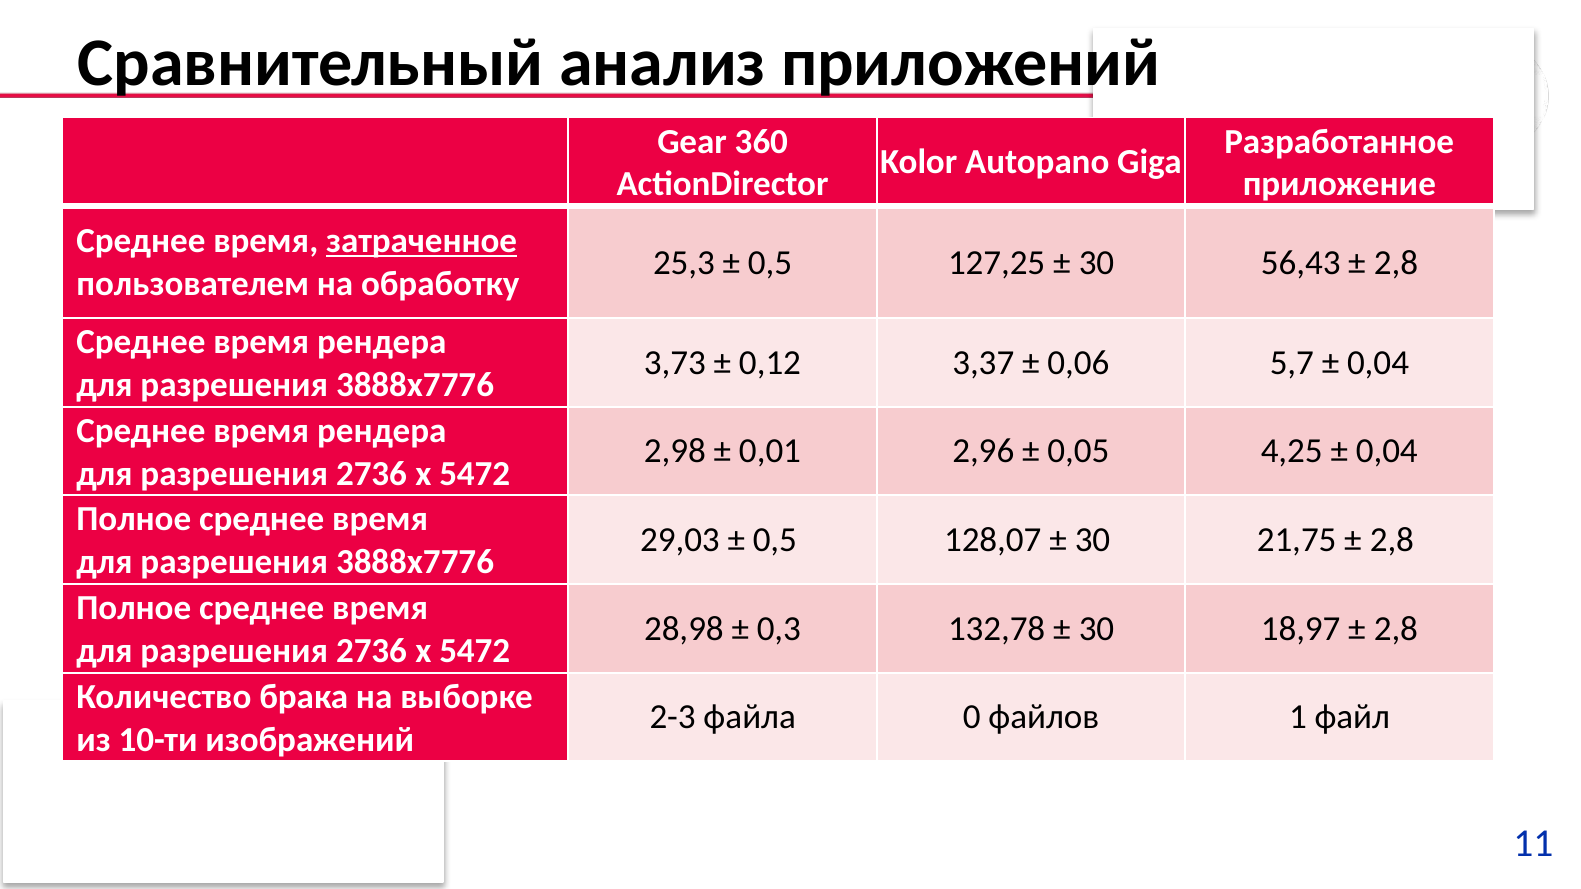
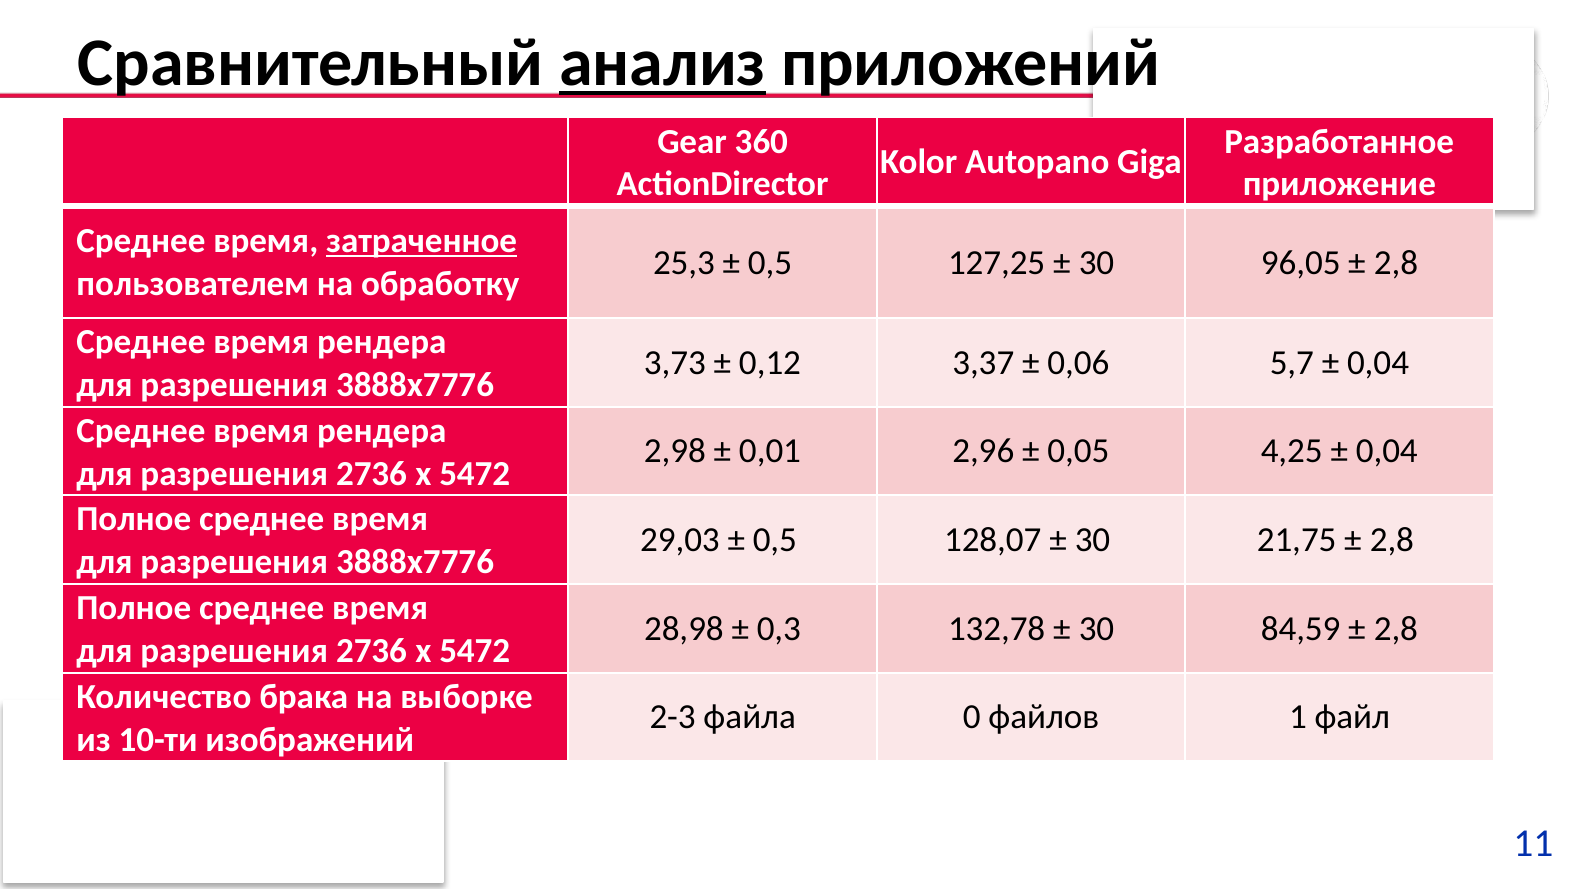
анализ underline: none -> present
56,43: 56,43 -> 96,05
18,97: 18,97 -> 84,59
